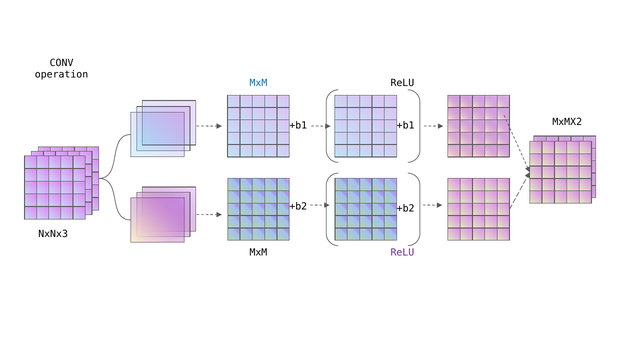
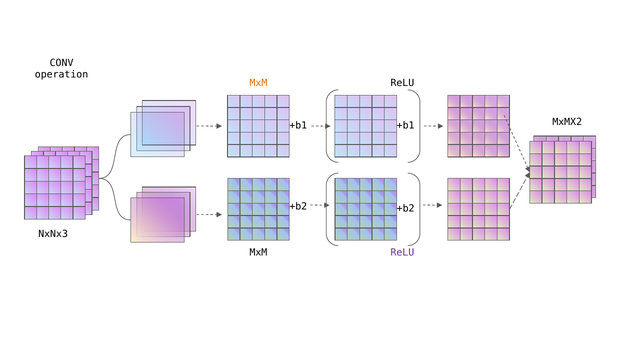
MxM at (258, 83) colour: blue -> orange
